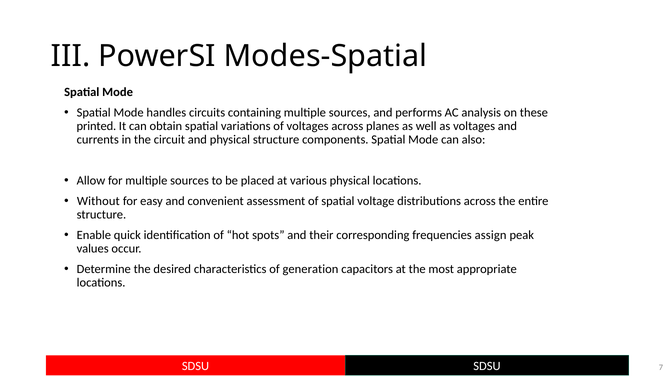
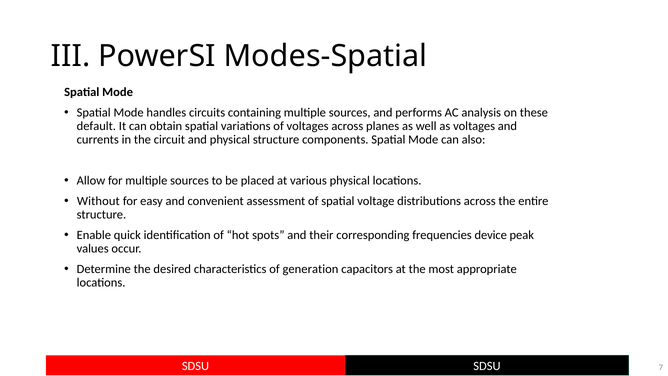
printed: printed -> default
assign: assign -> device
